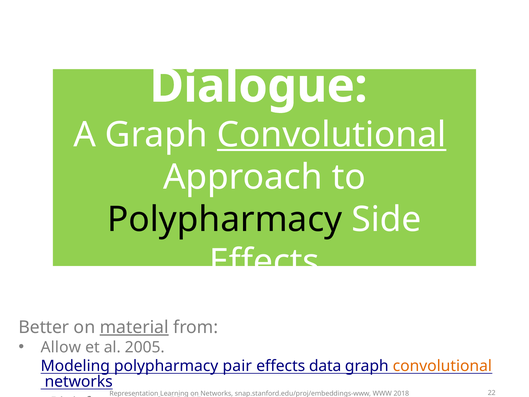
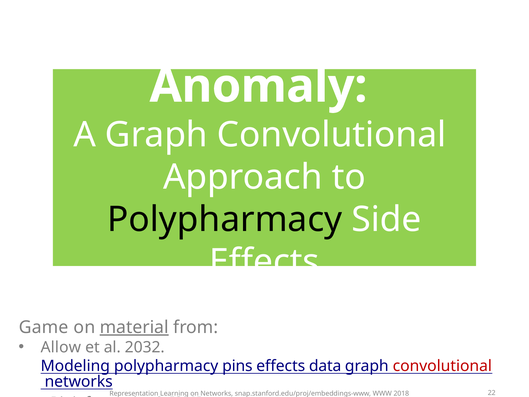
Dialogue: Dialogue -> Anomaly
Convolutional at (332, 135) underline: present -> none
Better: Better -> Game
2005: 2005 -> 2032
pair: pair -> pins
convolutional at (442, 366) colour: orange -> red
